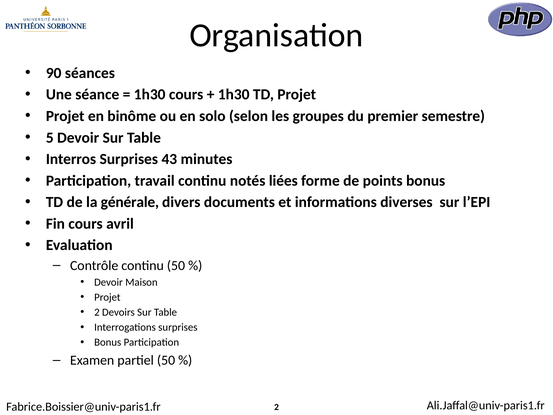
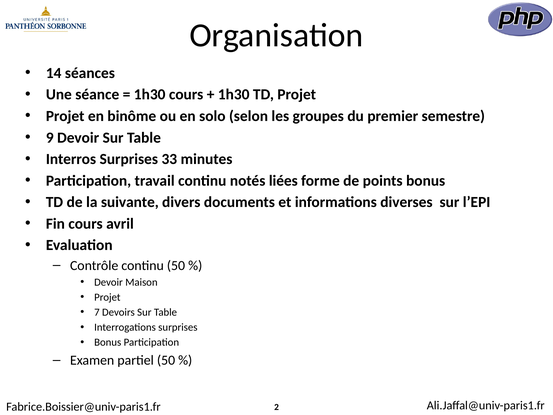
90: 90 -> 14
5: 5 -> 9
43: 43 -> 33
générale: générale -> suivante
2 at (97, 312): 2 -> 7
